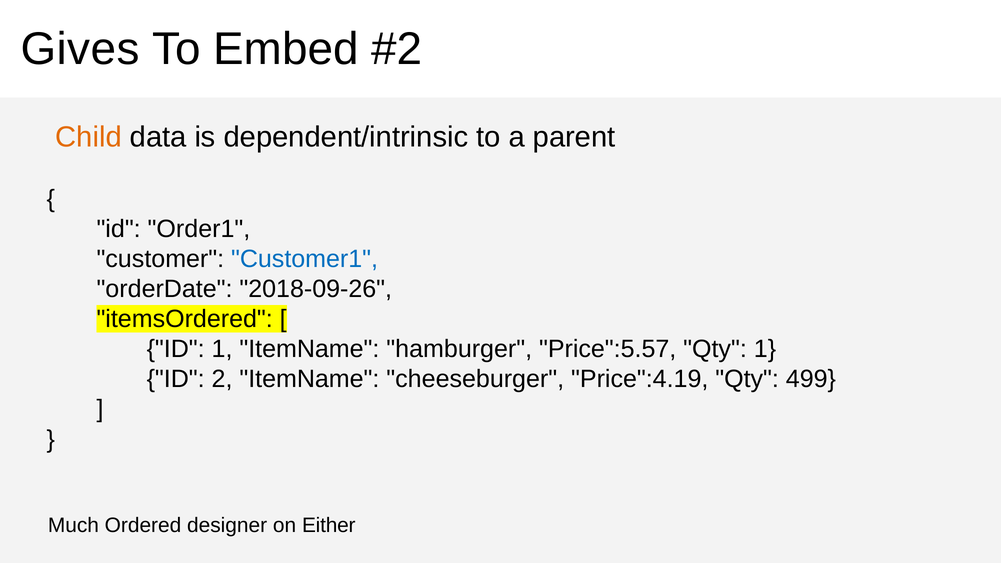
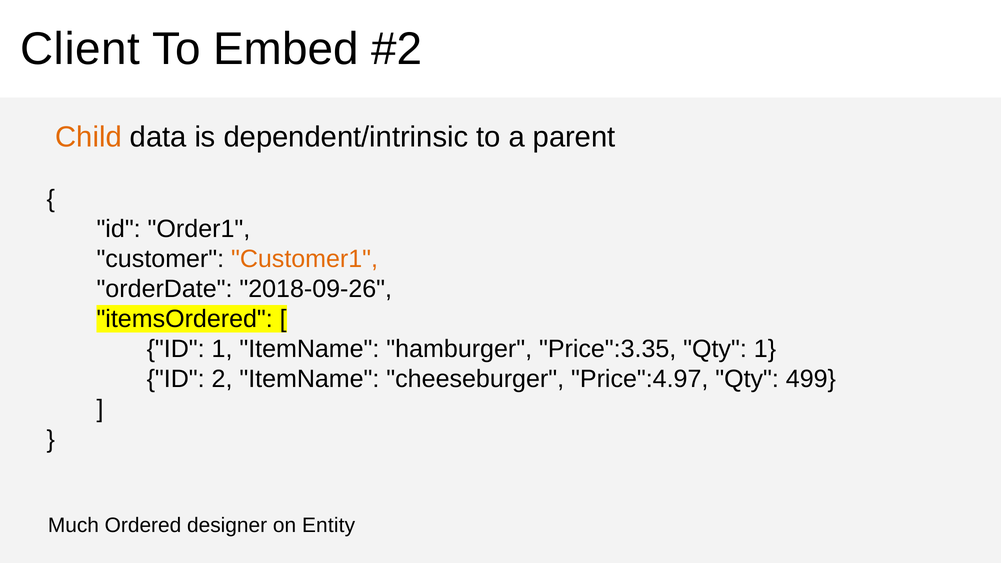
Gives: Gives -> Client
Customer1 colour: blue -> orange
Price":5.57: Price":5.57 -> Price":3.35
Price":4.19: Price":4.19 -> Price":4.97
Either: Either -> Entity
